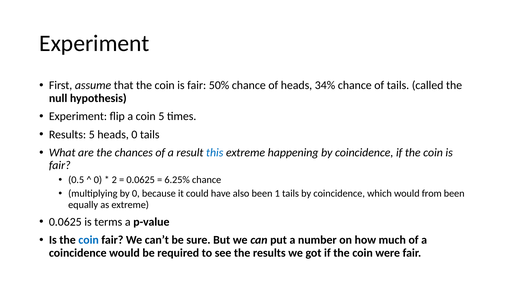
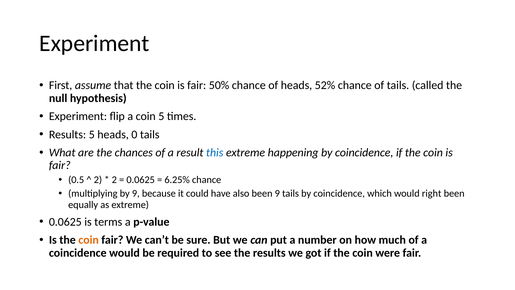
34%: 34% -> 52%
0 at (98, 180): 0 -> 2
by 0: 0 -> 9
been 1: 1 -> 9
from: from -> right
coin at (89, 240) colour: blue -> orange
